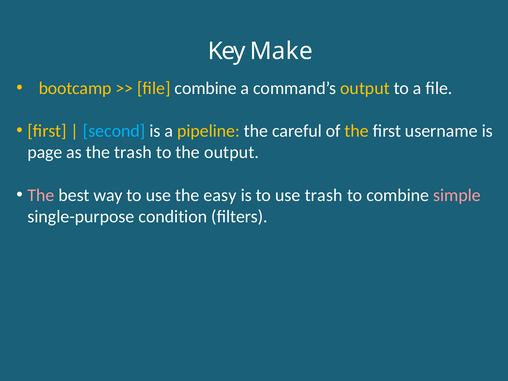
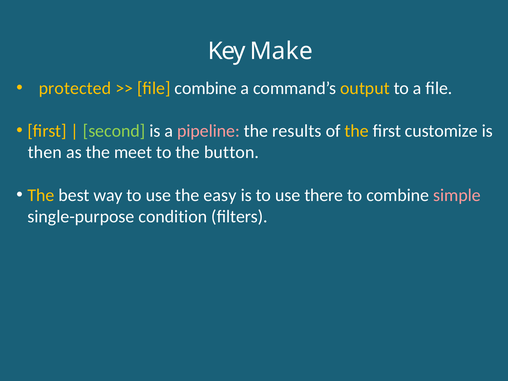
bootcamp: bootcamp -> protected
second colour: light blue -> light green
pipeline colour: yellow -> pink
careful: careful -> results
username: username -> customize
page: page -> then
the trash: trash -> meet
the output: output -> button
The at (41, 195) colour: pink -> yellow
use trash: trash -> there
